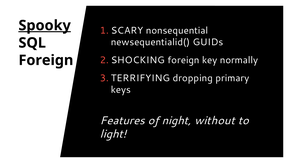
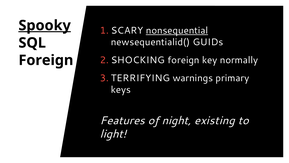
nonsequential underline: none -> present
dropping: dropping -> warnings
without: without -> existing
